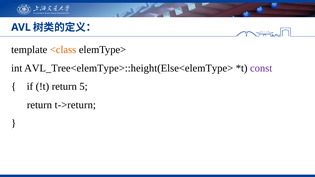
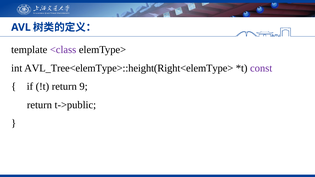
<class colour: orange -> purple
AVL_Tree<elemType>::height(Else<elemType>: AVL_Tree<elemType>::height(Else<elemType> -> AVL_Tree<elemType>::height(Right<elemType>
5: 5 -> 9
t->return: t->return -> t->public
